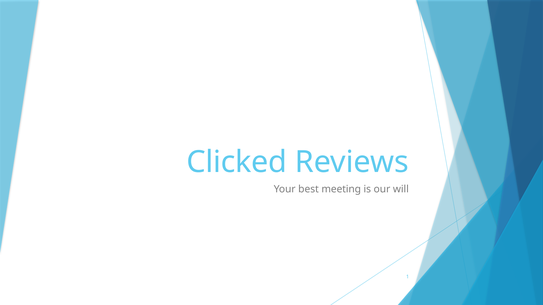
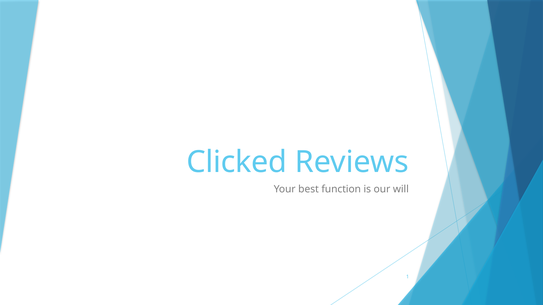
meeting: meeting -> function
